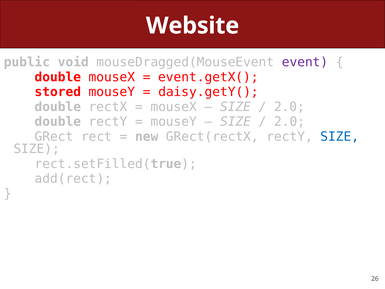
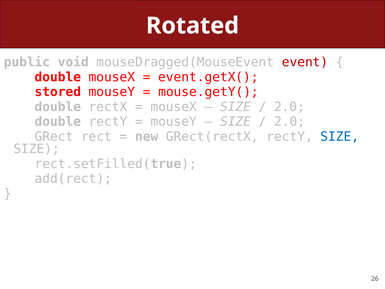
Website: Website -> Rotated
event colour: purple -> red
daisy.getY(: daisy.getY( -> mouse.getY(
